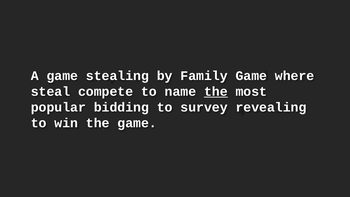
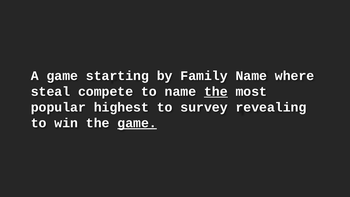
stealing: stealing -> starting
Family Game: Game -> Name
bidding: bidding -> highest
game at (137, 123) underline: none -> present
